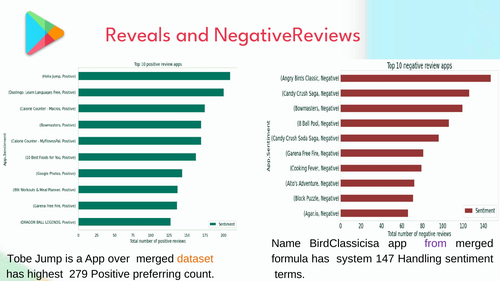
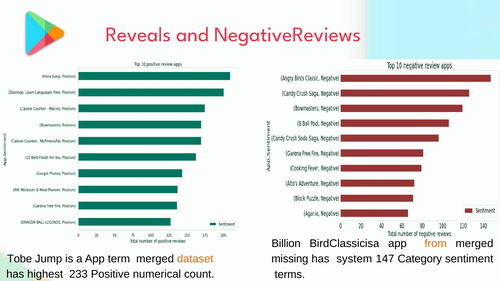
Name: Name -> Billion
from colour: purple -> orange
over: over -> term
formula: formula -> missing
Handling: Handling -> Category
279: 279 -> 233
preferring: preferring -> numerical
